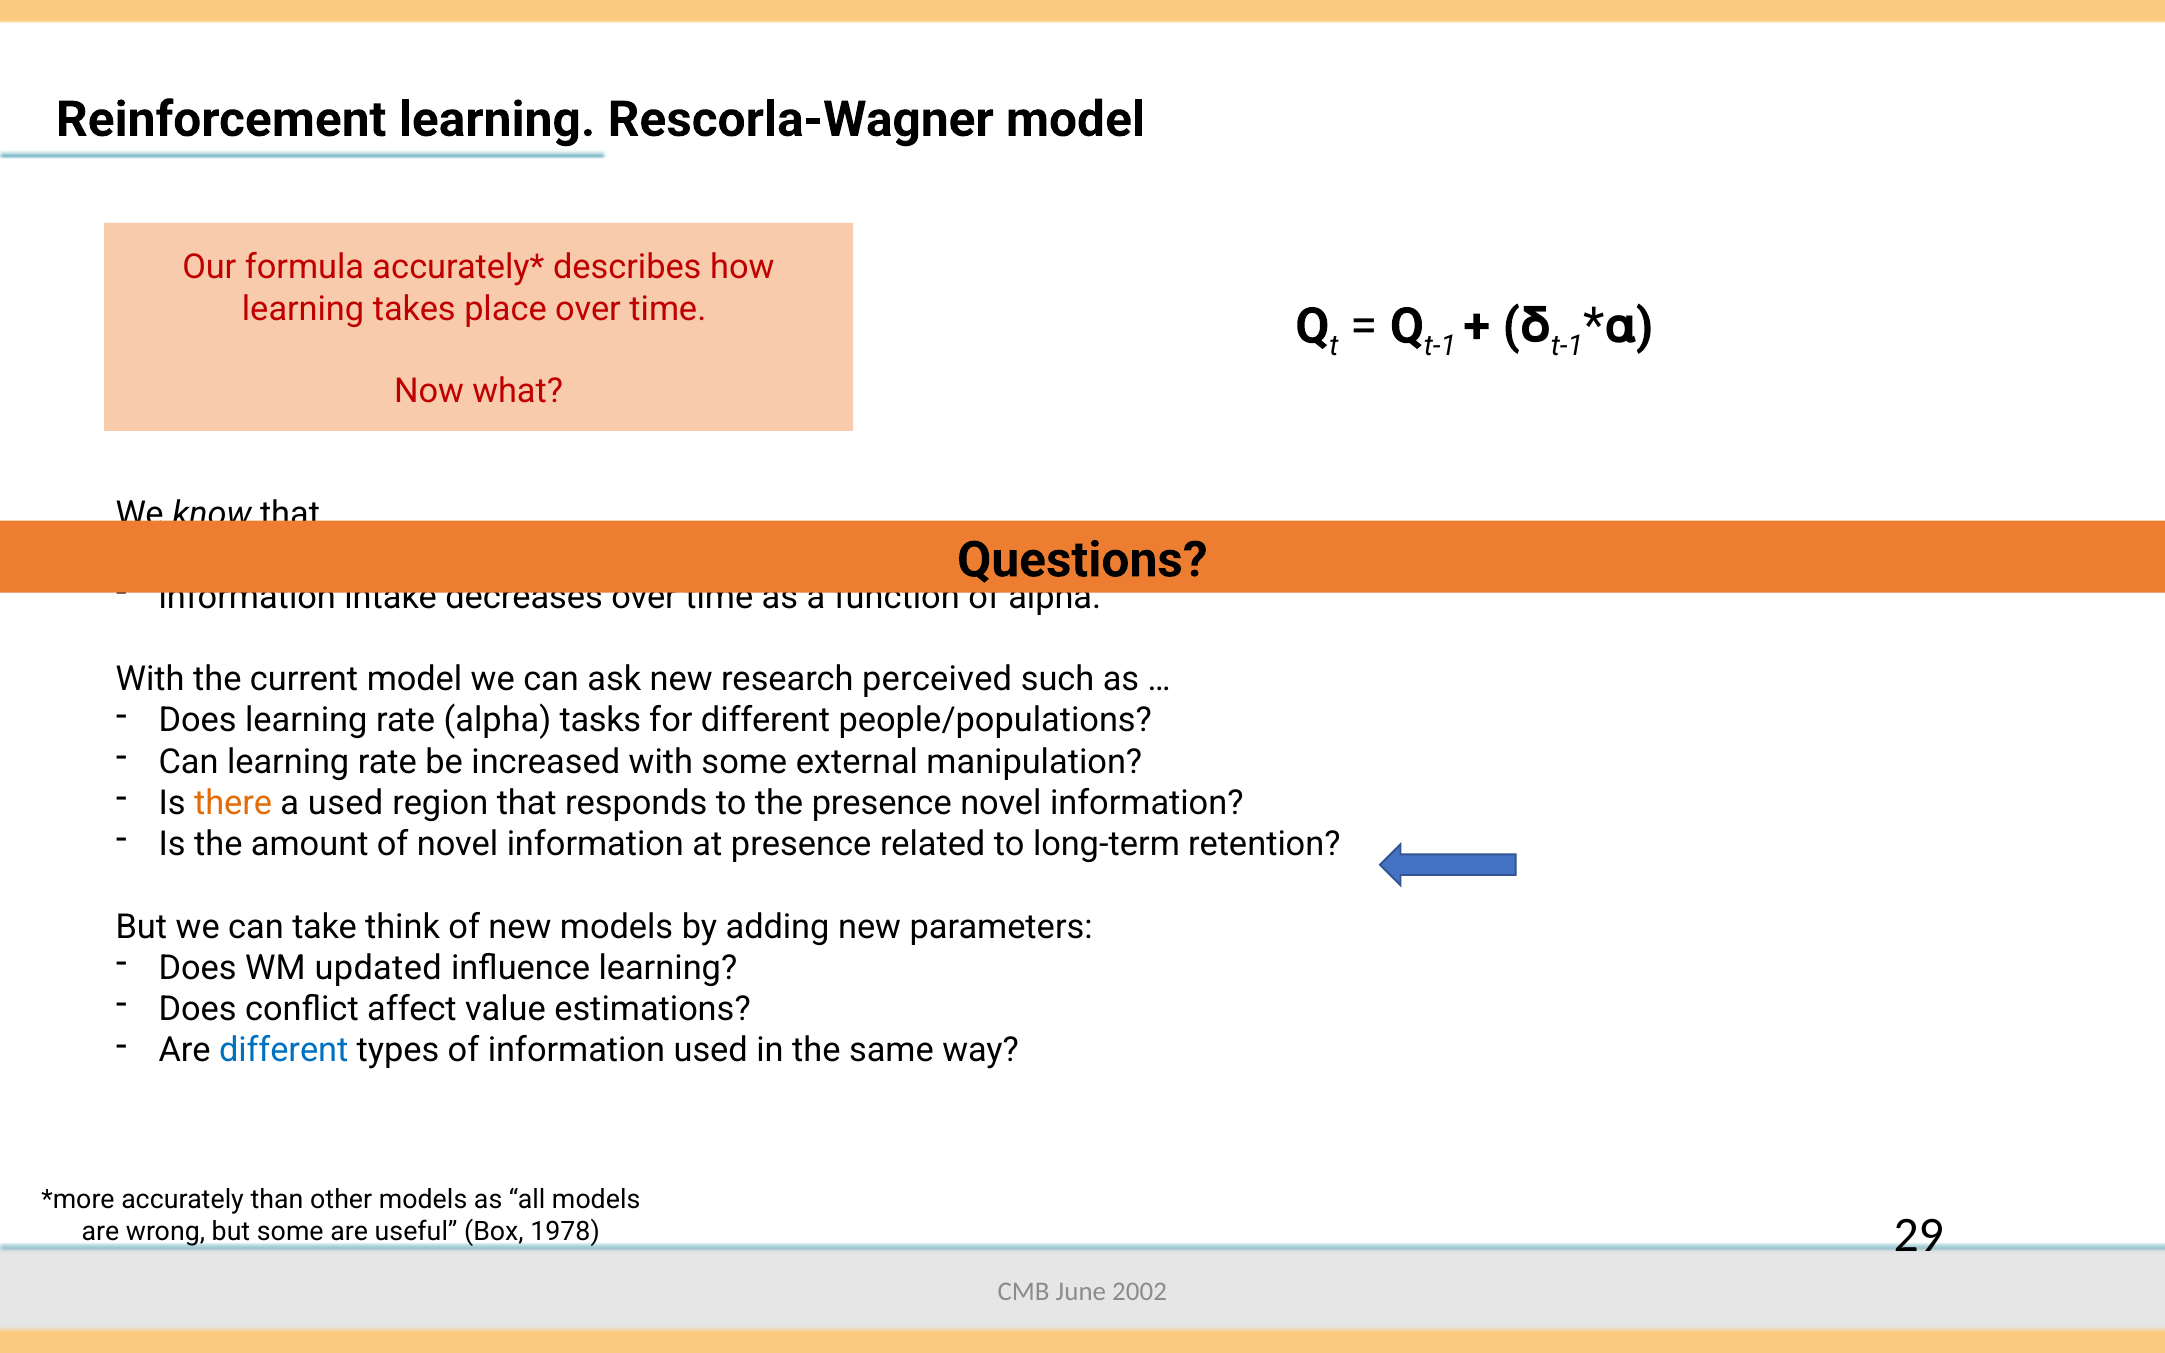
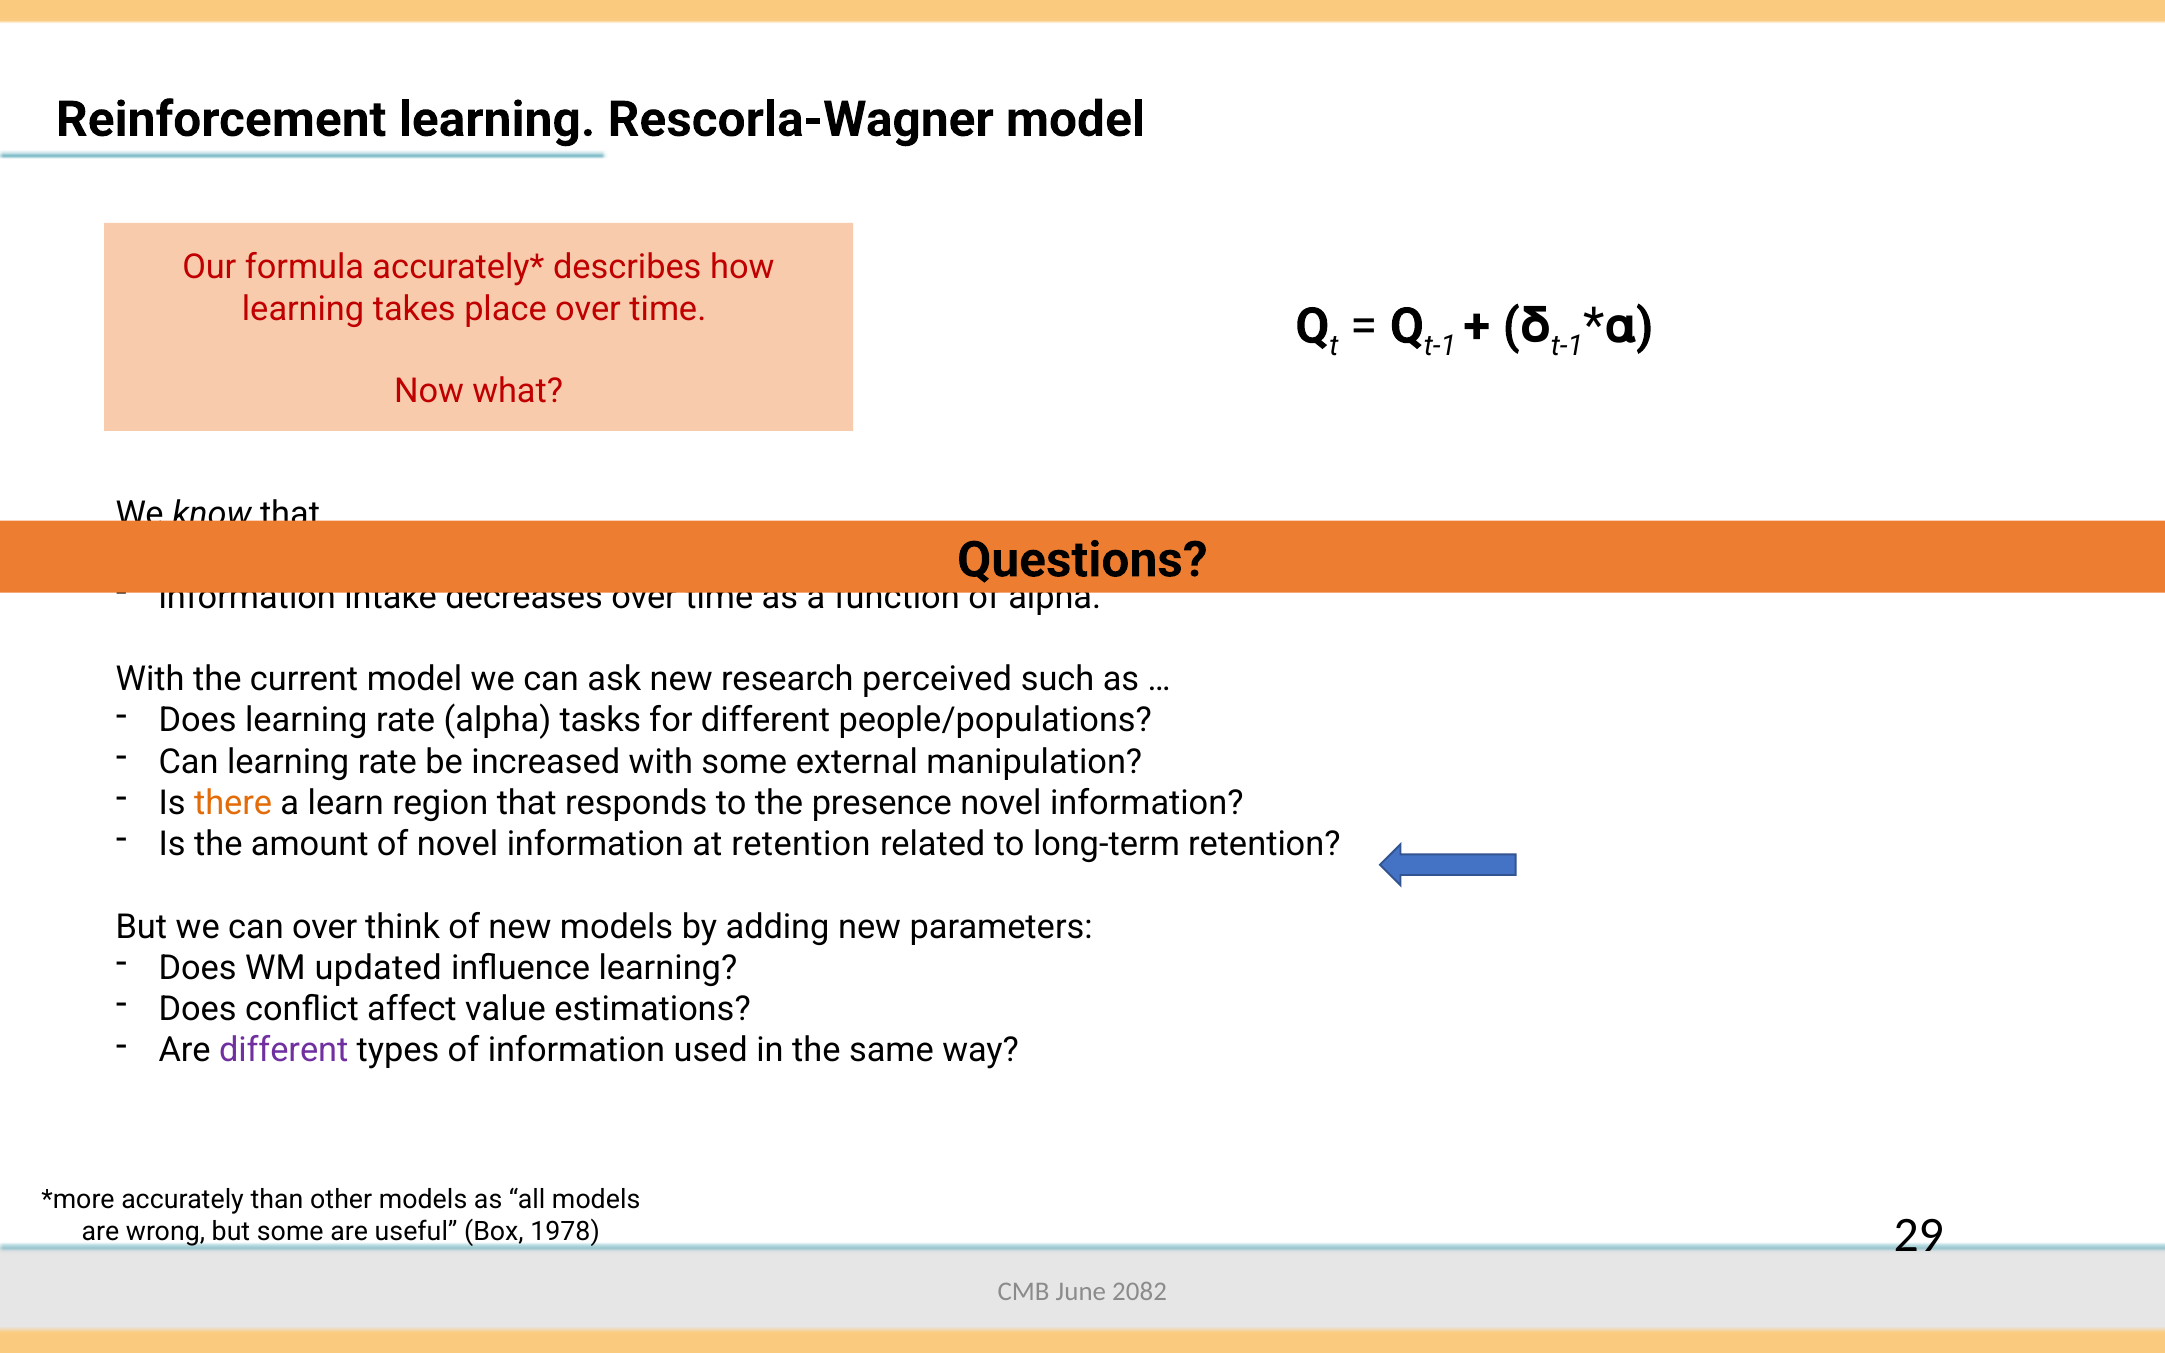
a used: used -> learn
at presence: presence -> retention
can take: take -> over
different at (284, 1050) colour: blue -> purple
2002: 2002 -> 2082
